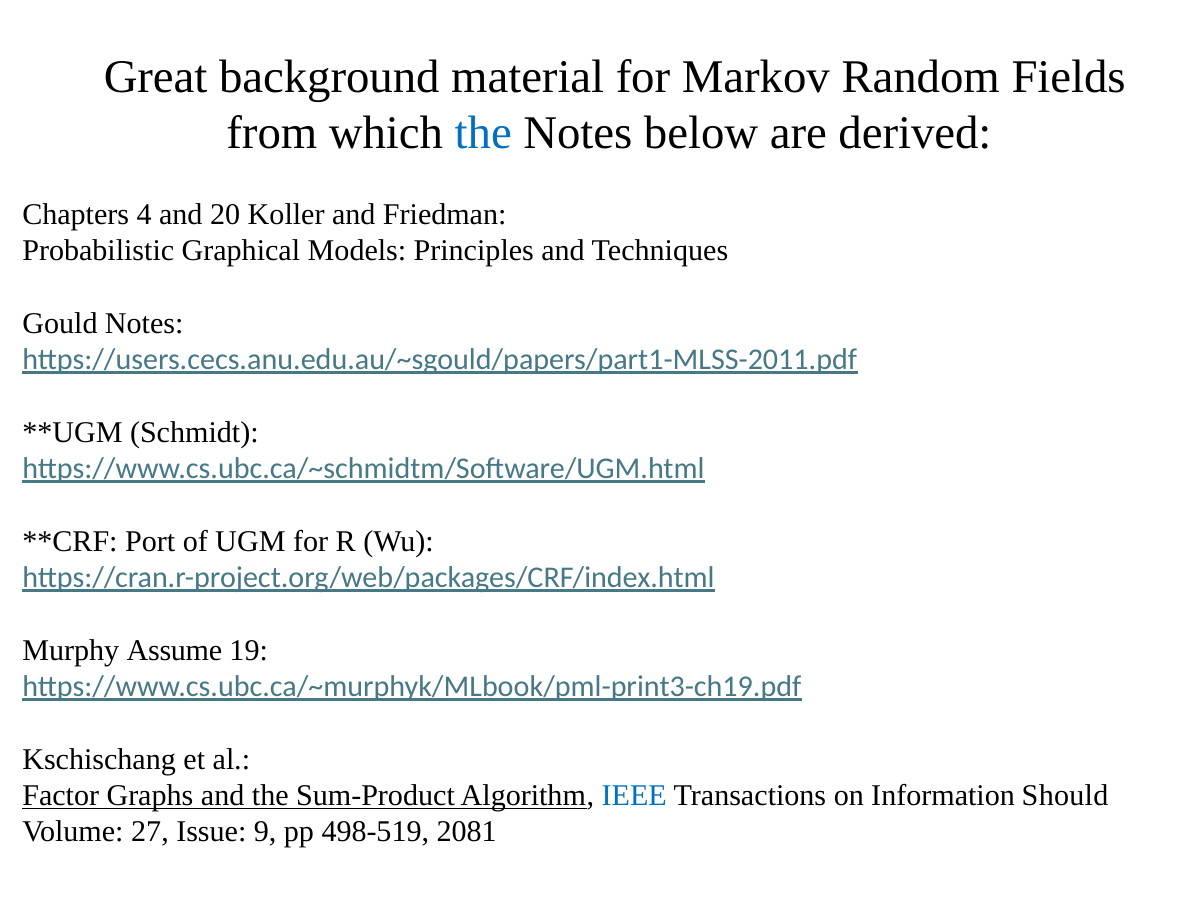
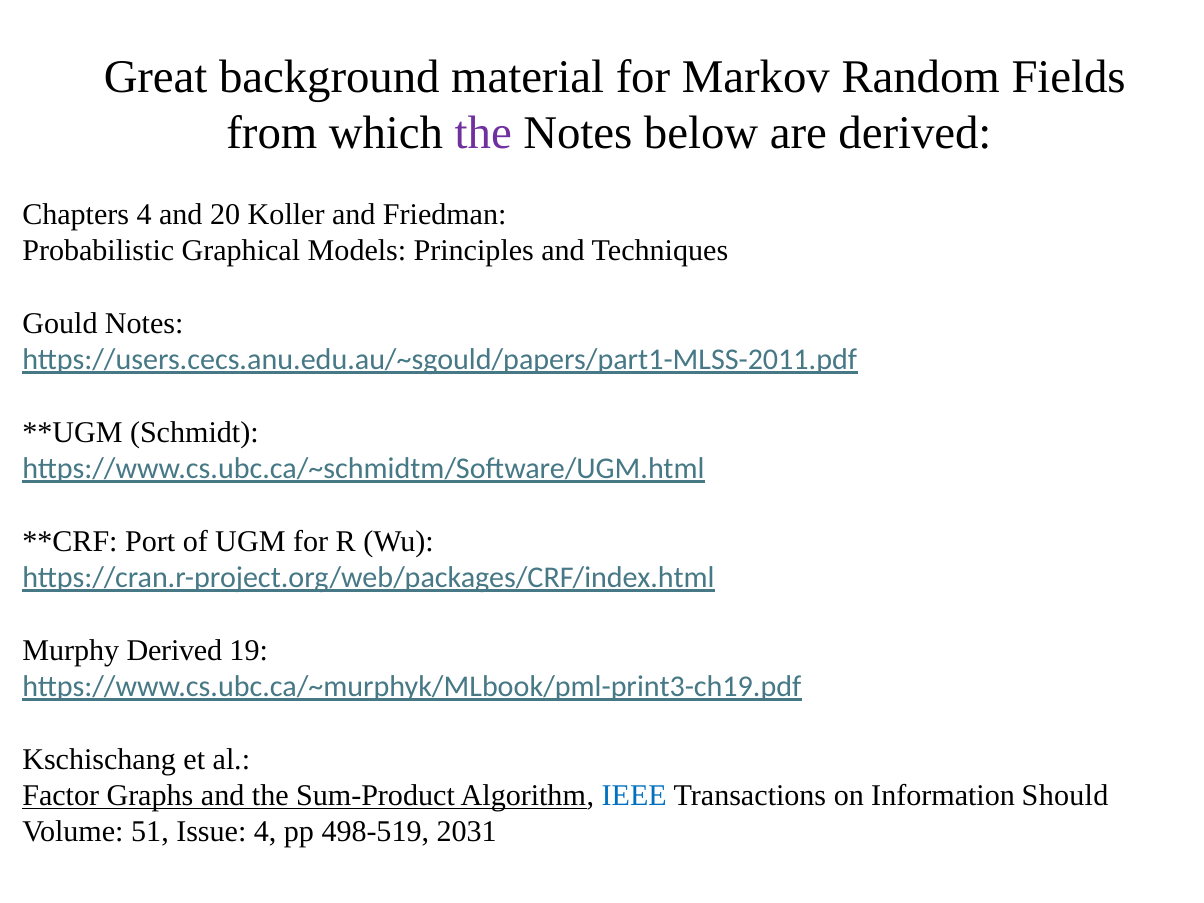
the at (483, 133) colour: blue -> purple
Murphy Assume: Assume -> Derived
27: 27 -> 51
Issue 9: 9 -> 4
2081: 2081 -> 2031
